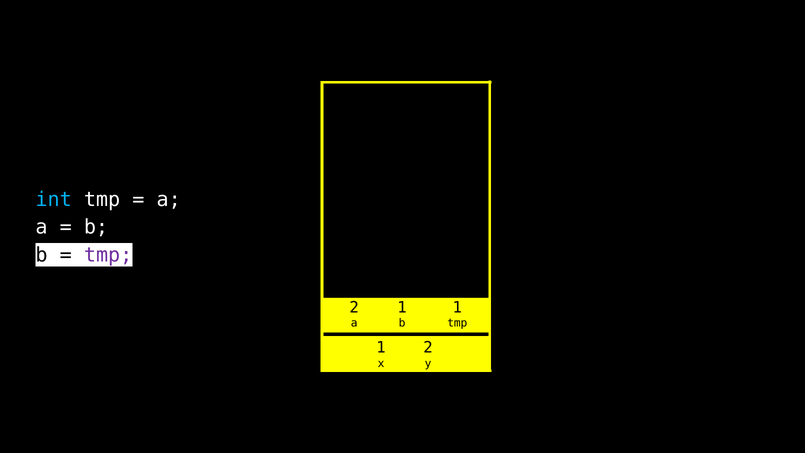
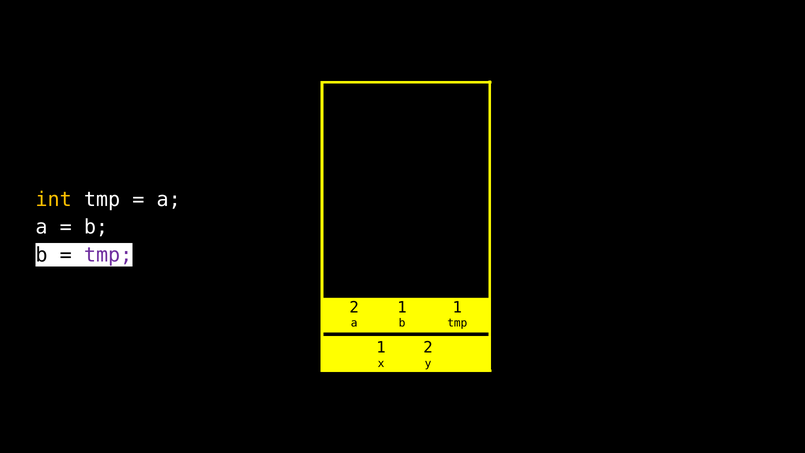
int colour: light blue -> yellow
